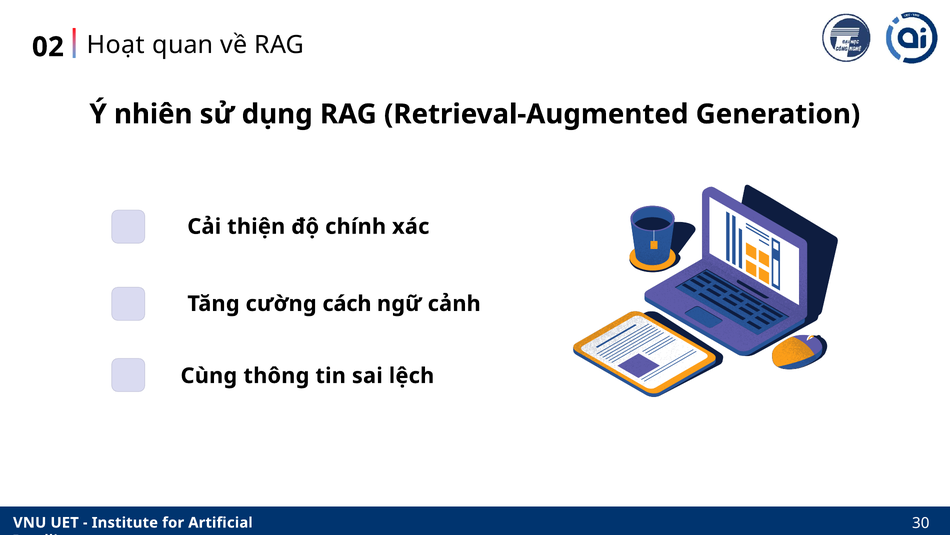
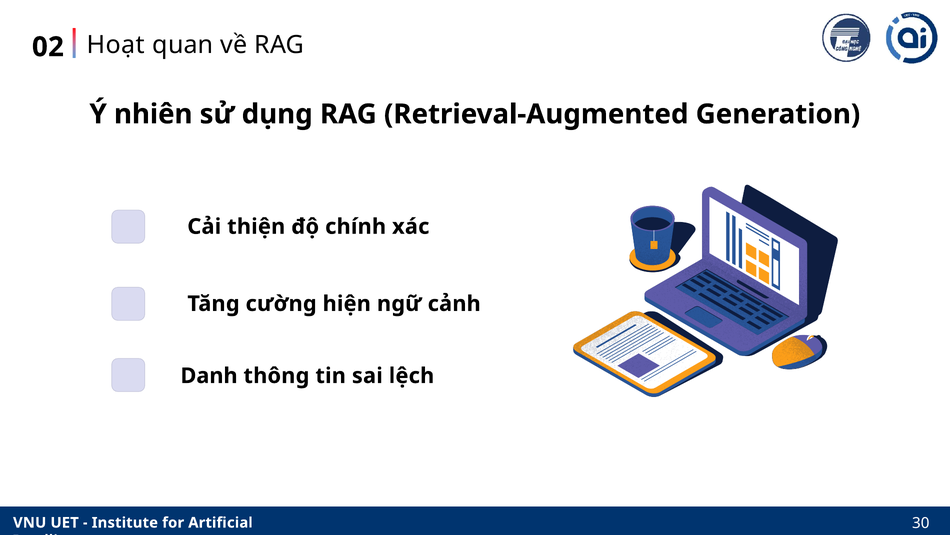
cách: cách -> hiện
Cùng: Cùng -> Danh
